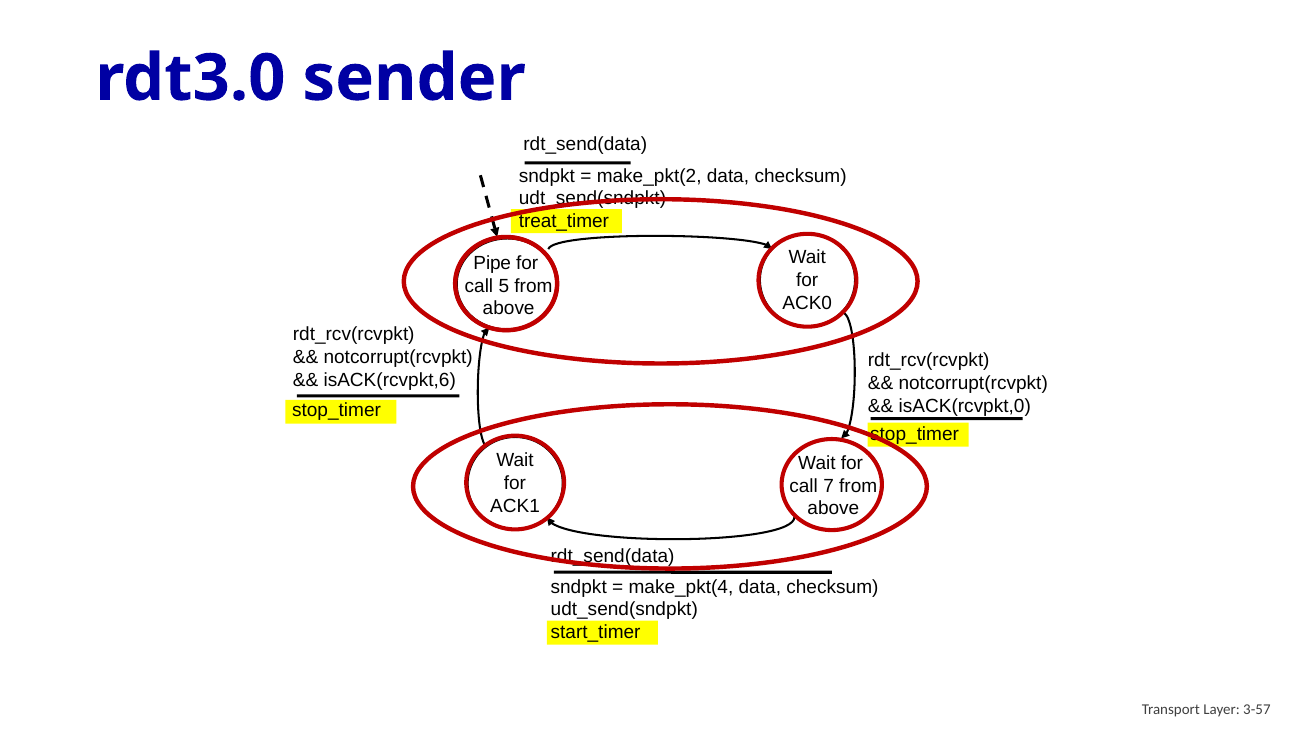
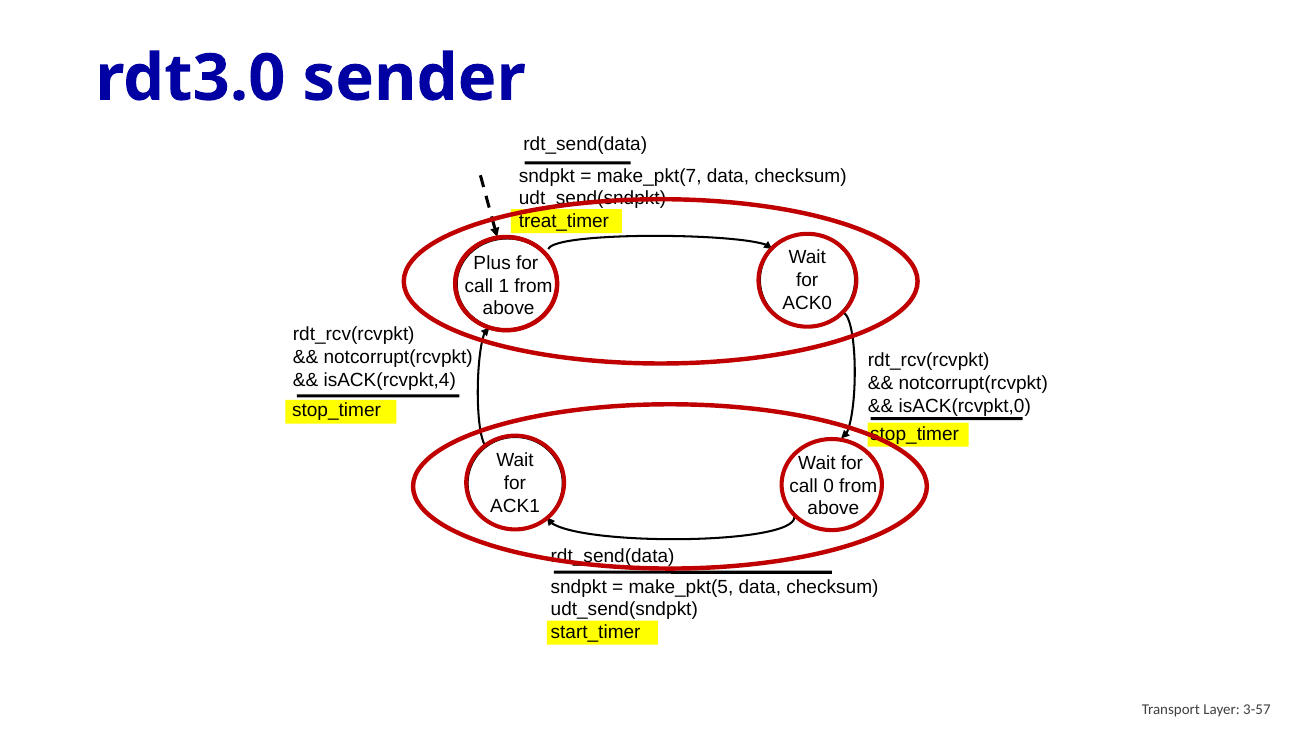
make_pkt(2: make_pkt(2 -> make_pkt(7
Pipe: Pipe -> Plus
5: 5 -> 1
isACK(rcvpkt,6: isACK(rcvpkt,6 -> isACK(rcvpkt,4
7: 7 -> 0
make_pkt(4: make_pkt(4 -> make_pkt(5
